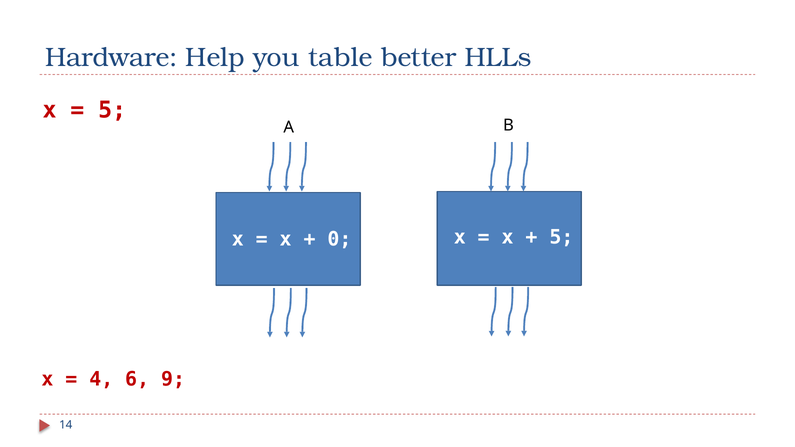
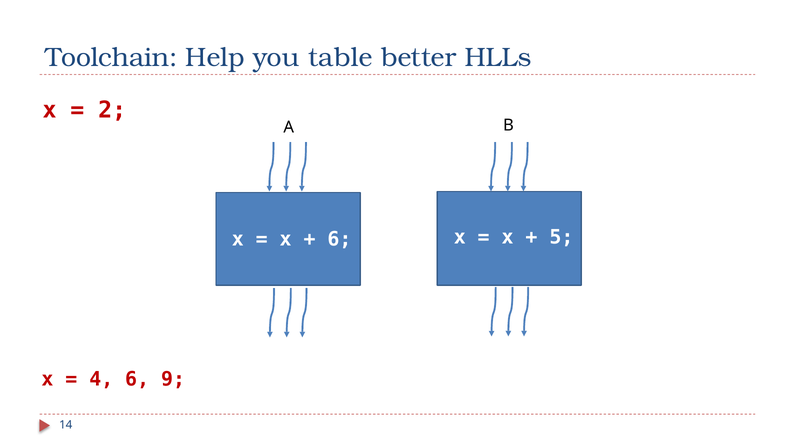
Hardware: Hardware -> Toolchain
5 at (112, 110): 5 -> 2
0 at (339, 239): 0 -> 6
